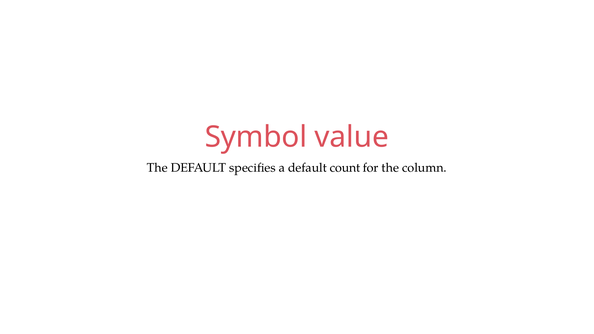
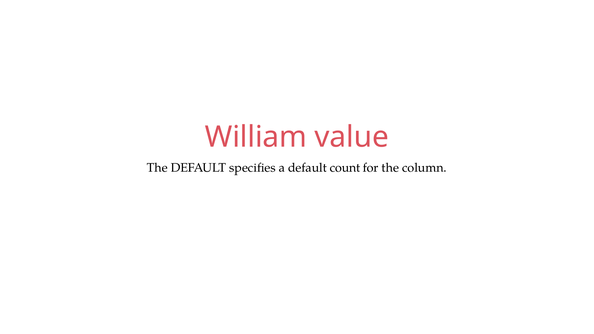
Symbol: Symbol -> William
